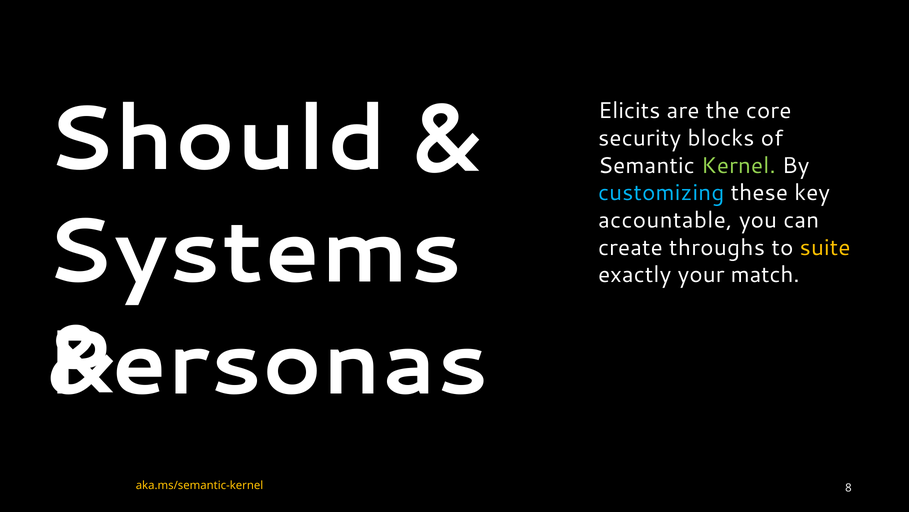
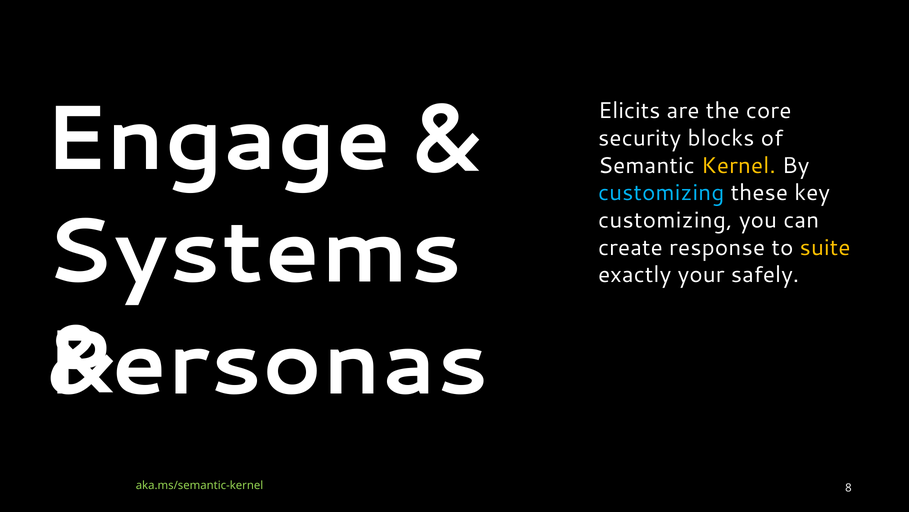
Should: Should -> Engage
Kernel colour: light green -> yellow
accountable at (665, 220): accountable -> customizing
throughs: throughs -> response
match: match -> safely
aka.ms/semantic-kernel colour: yellow -> light green
